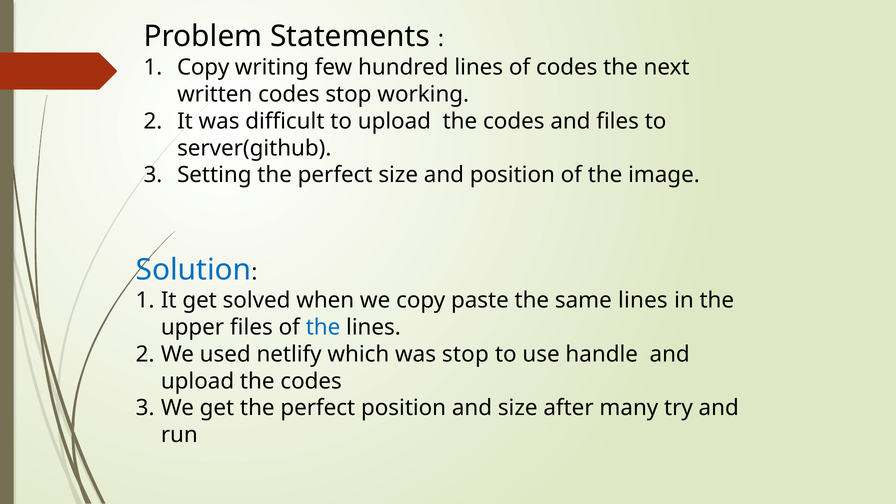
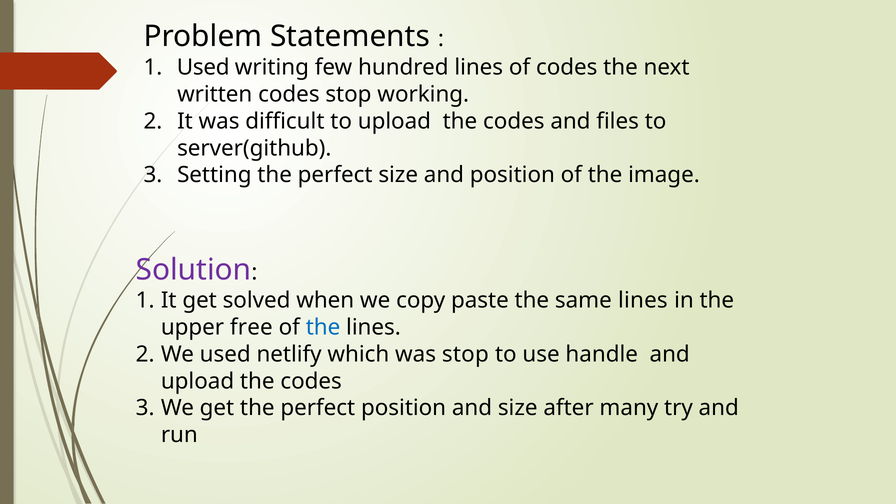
Copy at (203, 67): Copy -> Used
Solution colour: blue -> purple
upper files: files -> free
